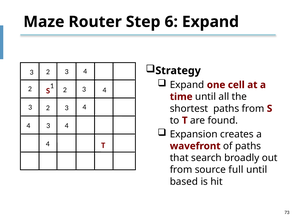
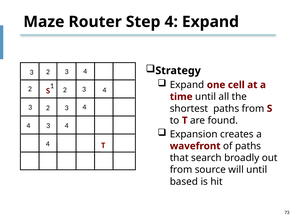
Step 6: 6 -> 4
full: full -> will
